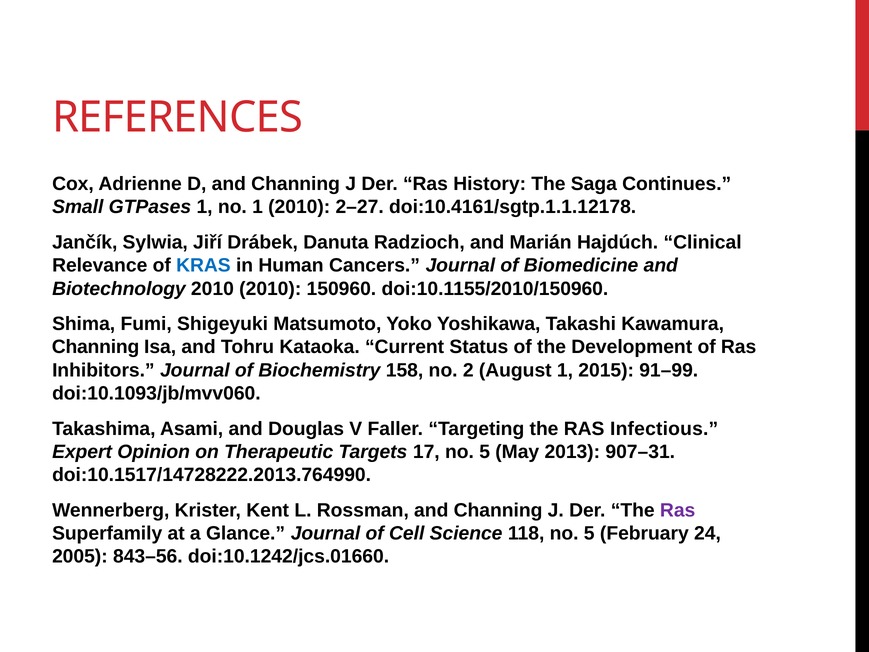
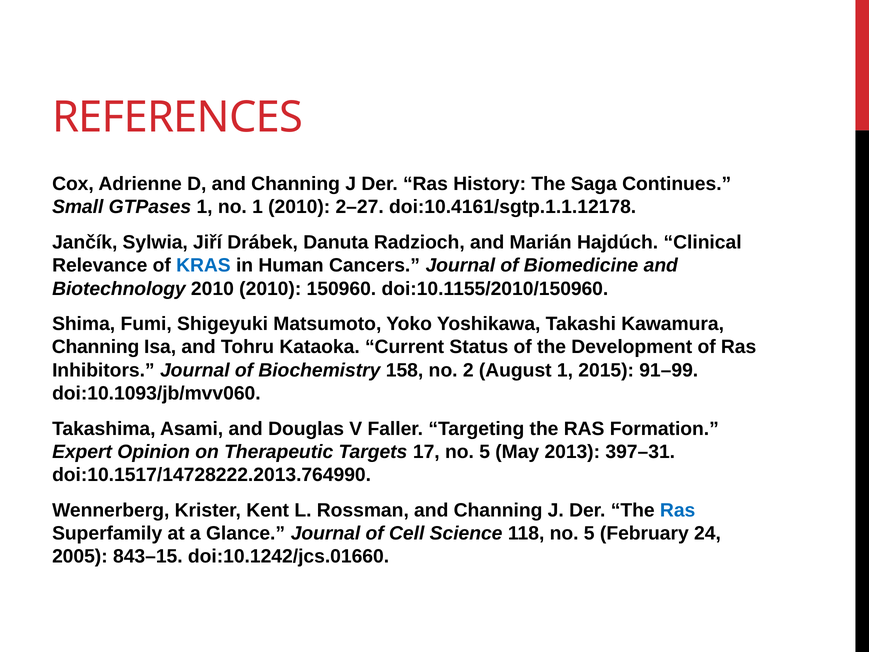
Infectious: Infectious -> Formation
907–31: 907–31 -> 397–31
Ras at (678, 510) colour: purple -> blue
843–56: 843–56 -> 843–15
